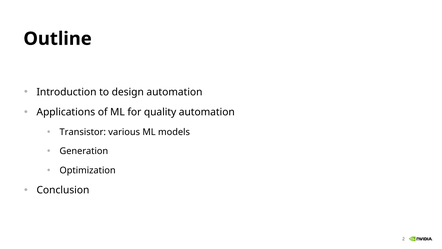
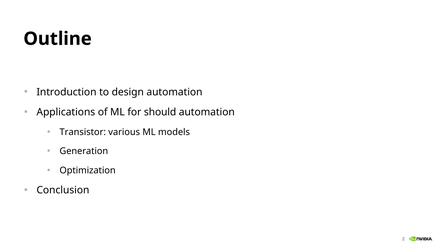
quality: quality -> should
